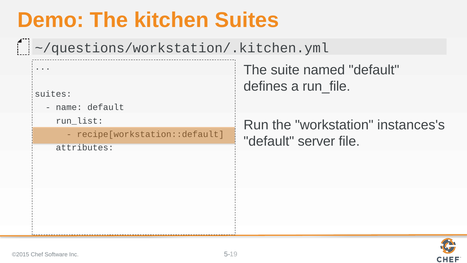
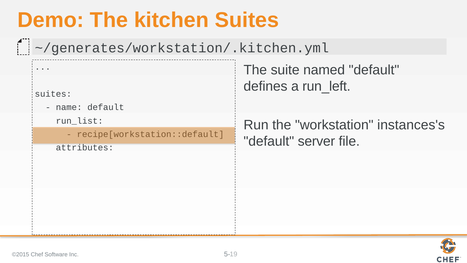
~/questions/workstation/.kitchen.yml: ~/questions/workstation/.kitchen.yml -> ~/generates/workstation/.kitchen.yml
run_file: run_file -> run_left
